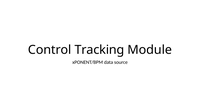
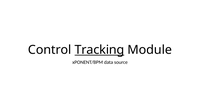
Tracking underline: none -> present
